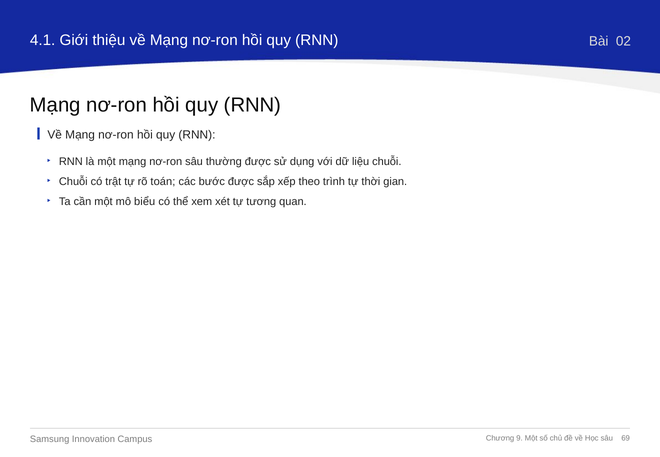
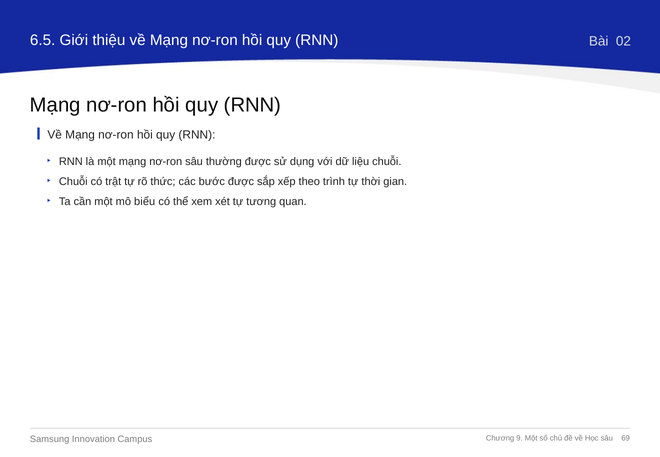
4.1: 4.1 -> 6.5
toán: toán -> thức
